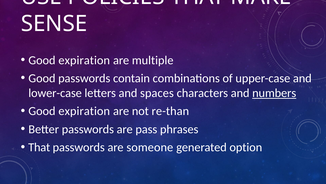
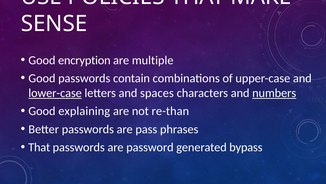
expiration at (84, 60): expiration -> encryption
lower-case underline: none -> present
expiration at (84, 111): expiration -> explaining
someone: someone -> password
option: option -> bypass
